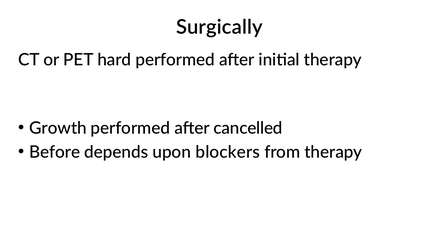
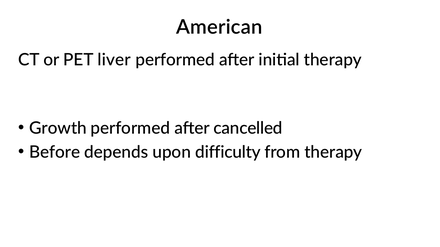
Surgically: Surgically -> American
hard: hard -> liver
blockers: blockers -> difficulty
